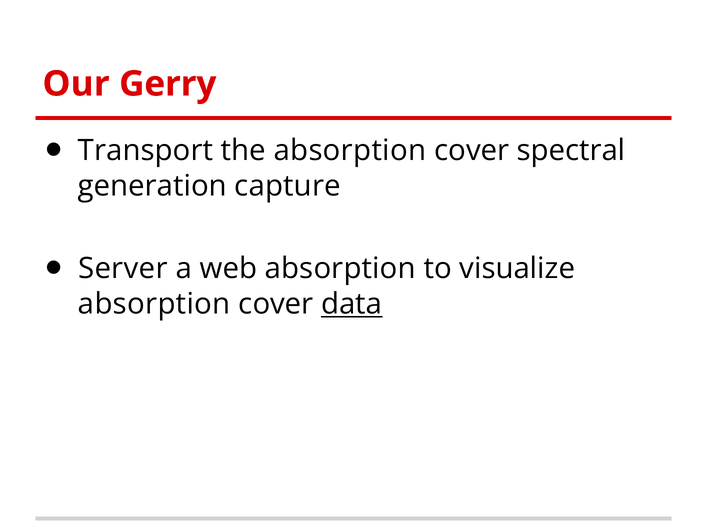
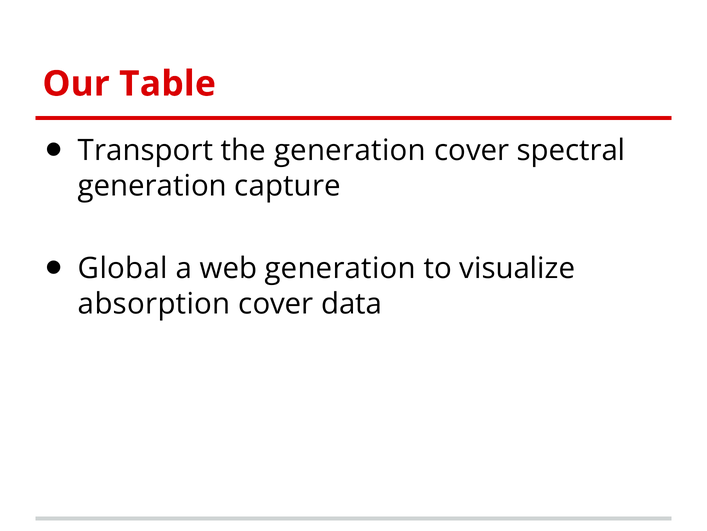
Gerry: Gerry -> Table
the absorption: absorption -> generation
Server: Server -> Global
web absorption: absorption -> generation
data underline: present -> none
